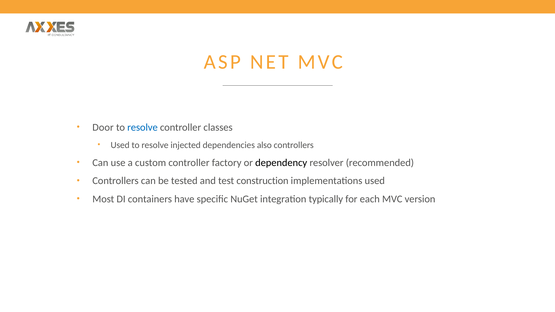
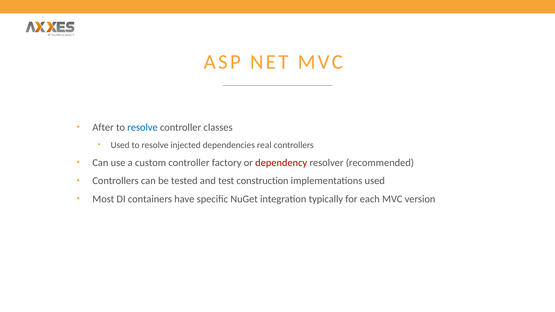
Door: Door -> After
also: also -> real
dependency colour: black -> red
